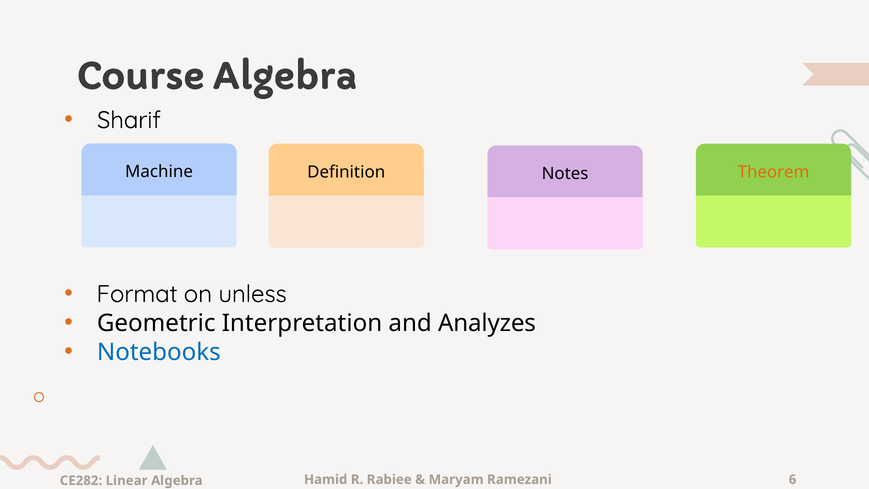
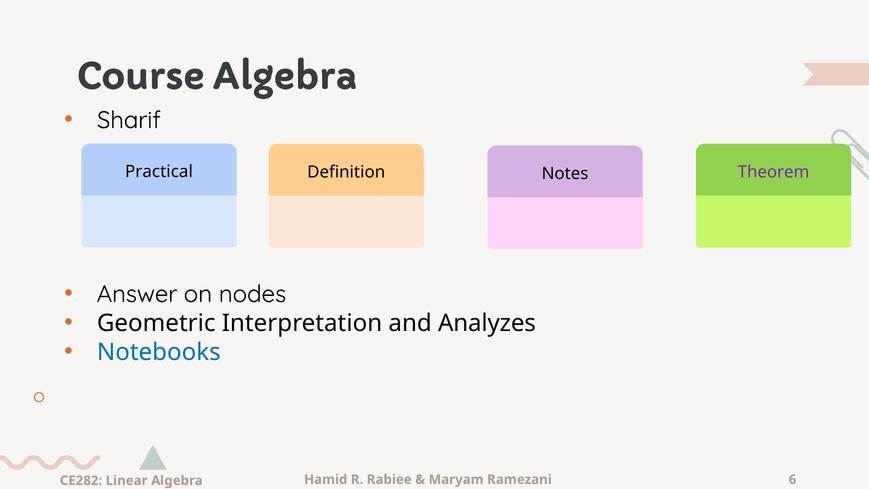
Machine: Machine -> Practical
Theorem colour: orange -> purple
Format: Format -> Answer
unless: unless -> nodes
